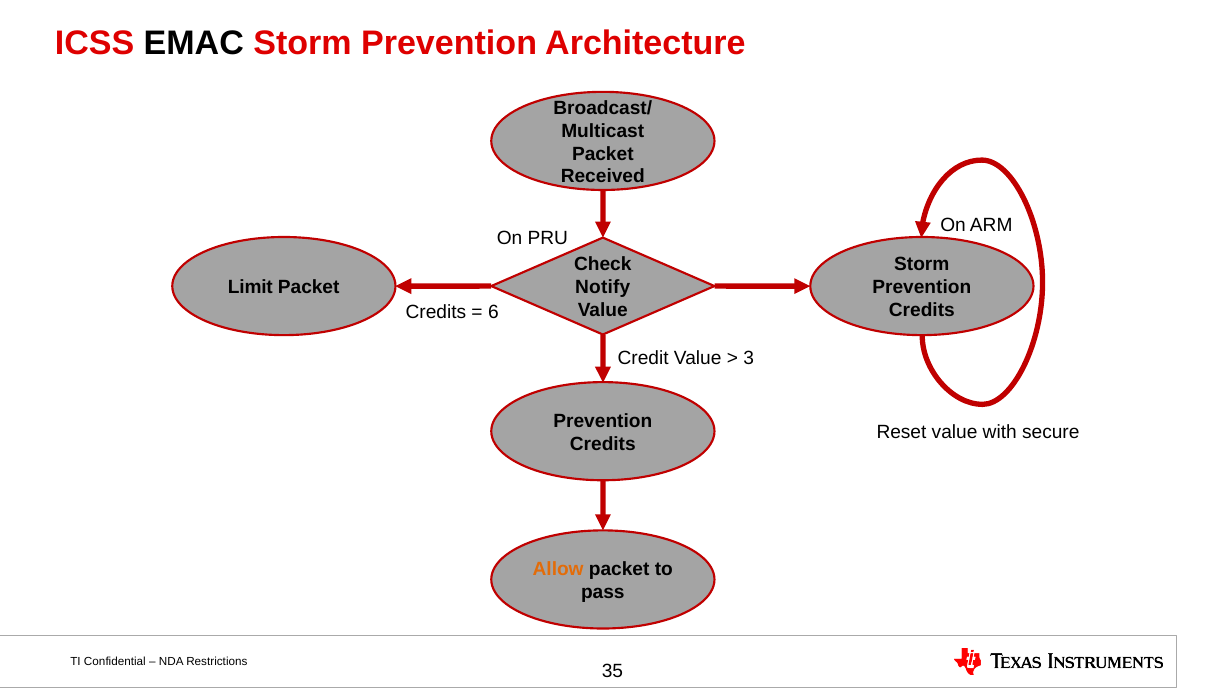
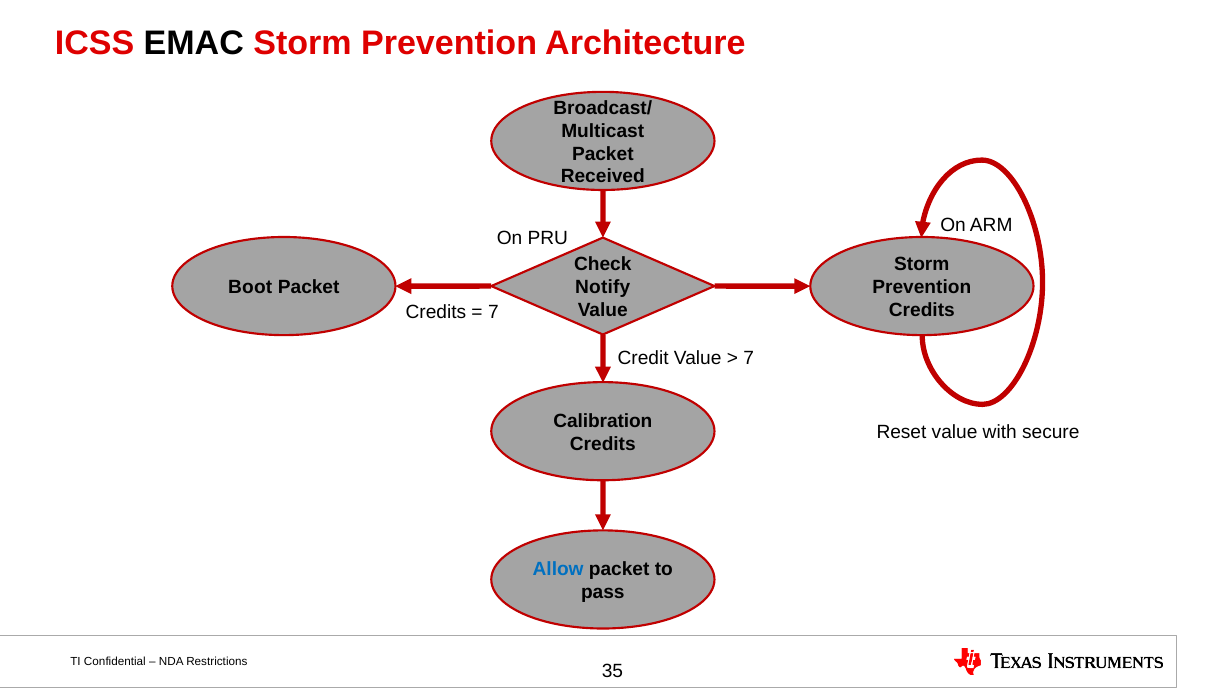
Limit: Limit -> Boot
6 at (493, 312): 6 -> 7
3 at (749, 358): 3 -> 7
Prevention at (603, 421): Prevention -> Calibration
Allow colour: orange -> blue
